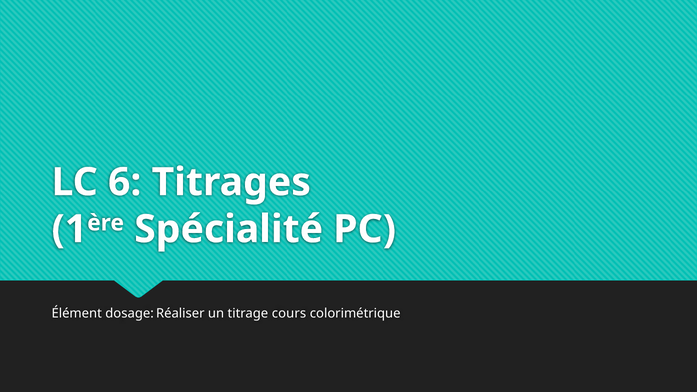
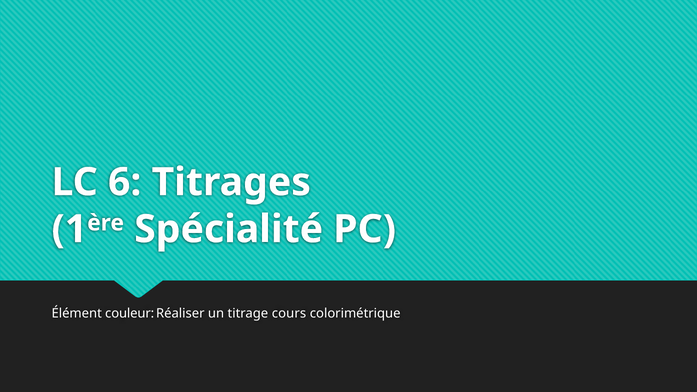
dosage: dosage -> couleur
